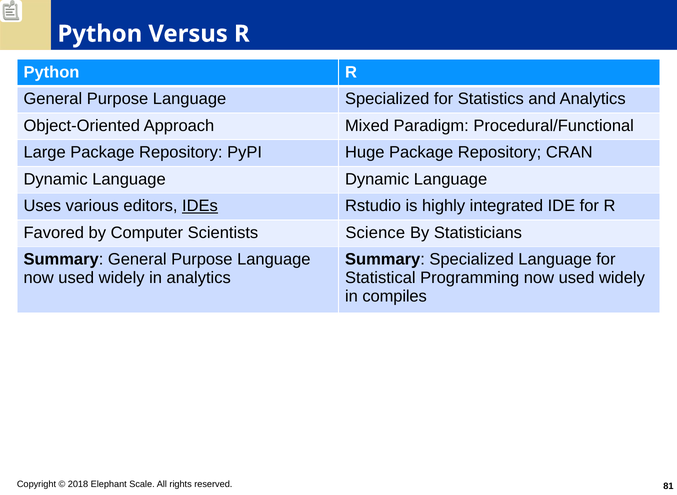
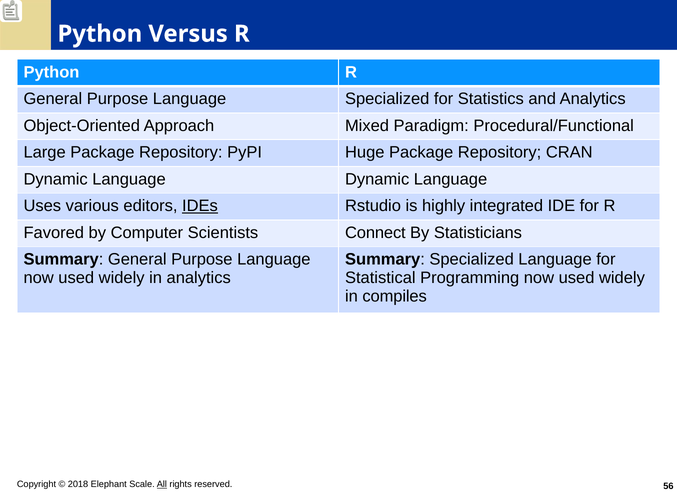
Science: Science -> Connect
All underline: none -> present
81: 81 -> 56
